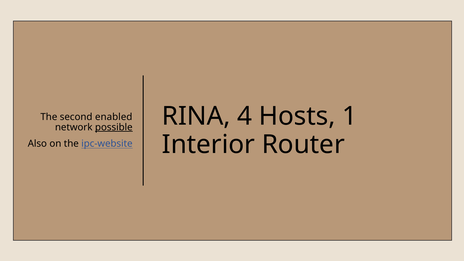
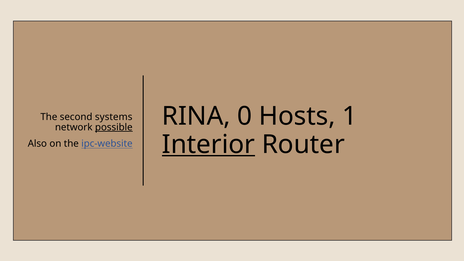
4: 4 -> 0
enabled: enabled -> systems
Interior underline: none -> present
